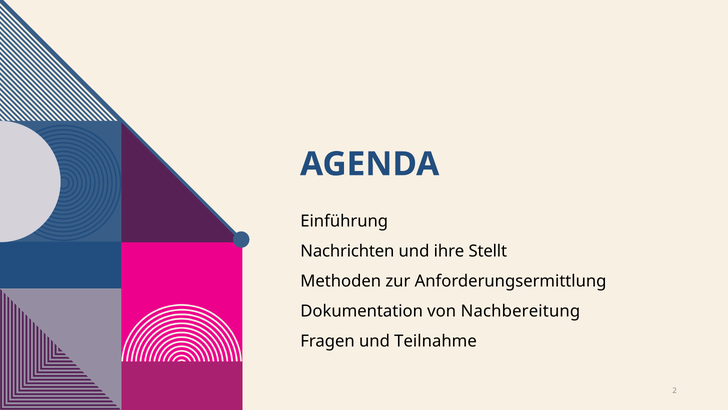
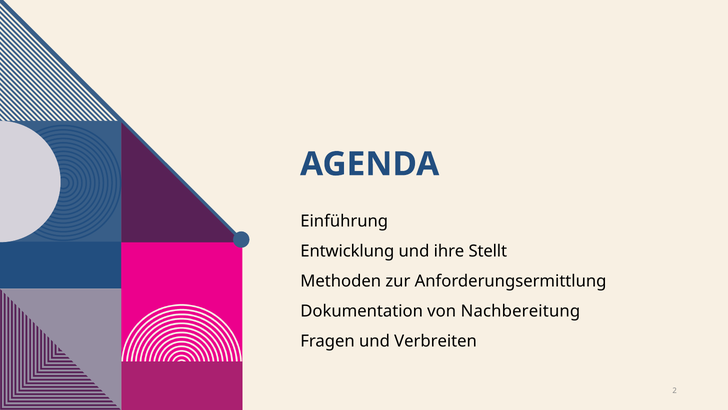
Nachrichten: Nachrichten -> Entwicklung
Teilnahme: Teilnahme -> Verbreiten
